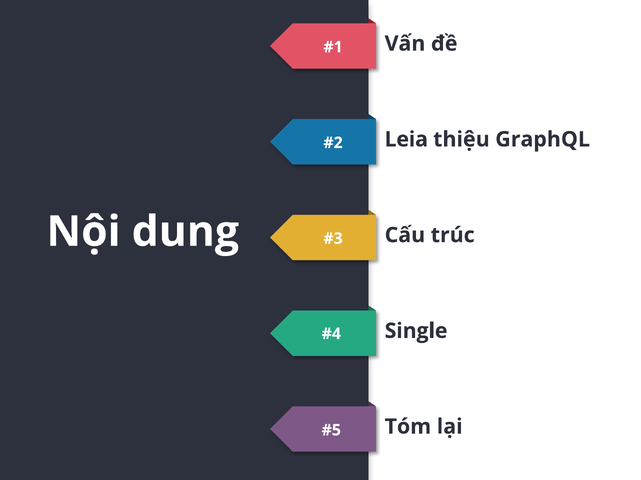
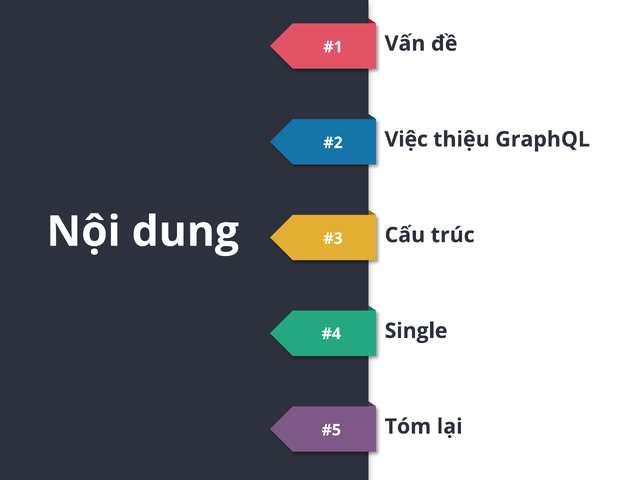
Leia: Leia -> Việc
